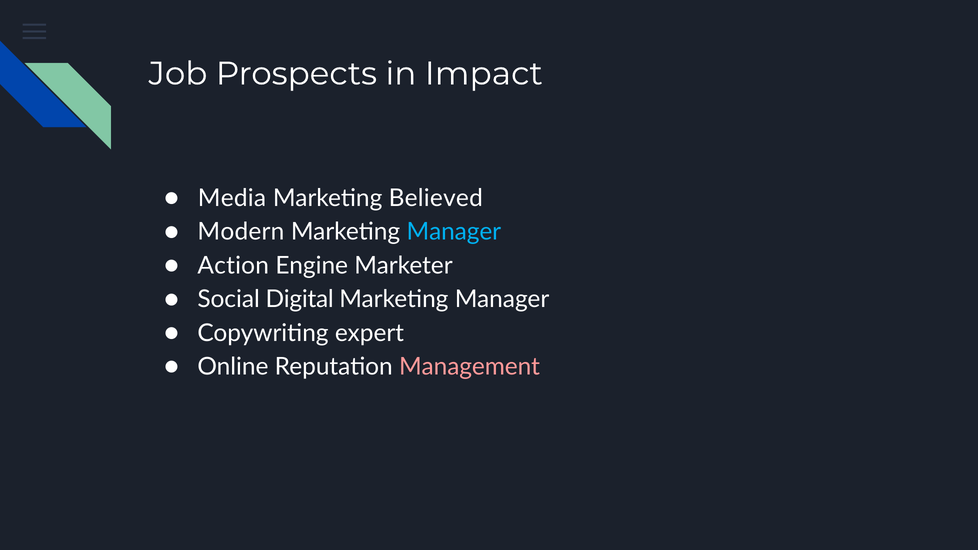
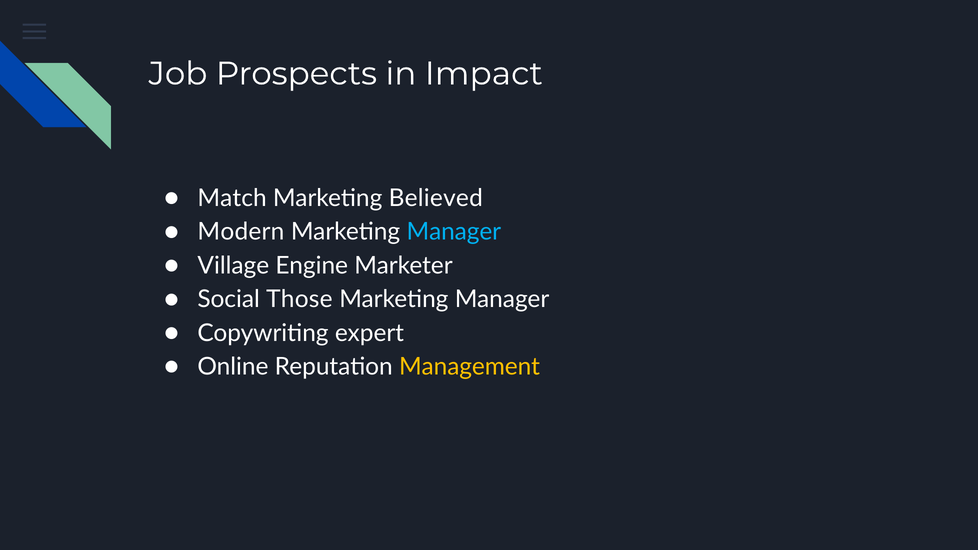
Media: Media -> Match
Action: Action -> Village
Digital: Digital -> Those
Management colour: pink -> yellow
